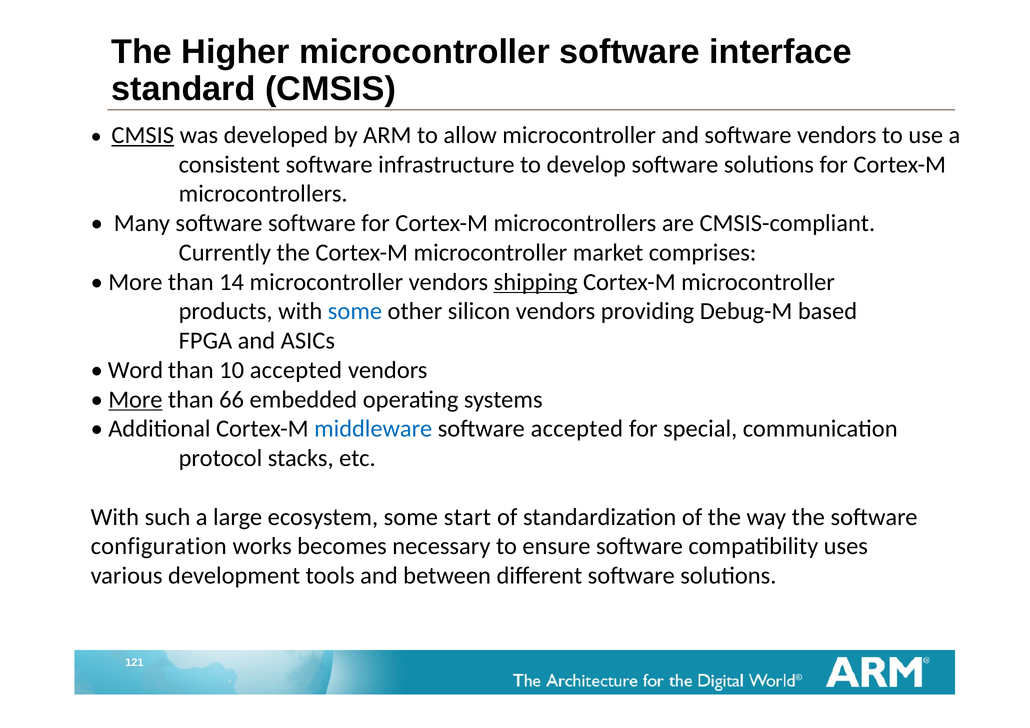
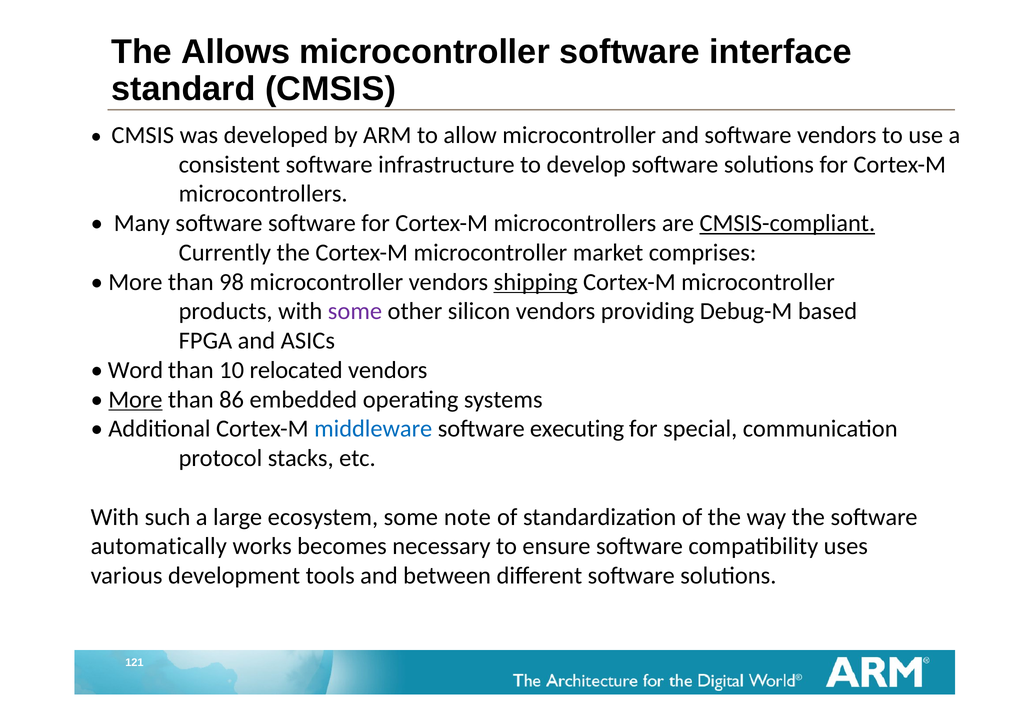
Higher: Higher -> Allows
CMSIS at (143, 135) underline: present -> none
CMSIS-compliant underline: none -> present
14: 14 -> 98
some at (355, 311) colour: blue -> purple
10 accepted: accepted -> relocated
66: 66 -> 86
software accepted: accepted -> executing
start: start -> note
configuration: configuration -> automatically
